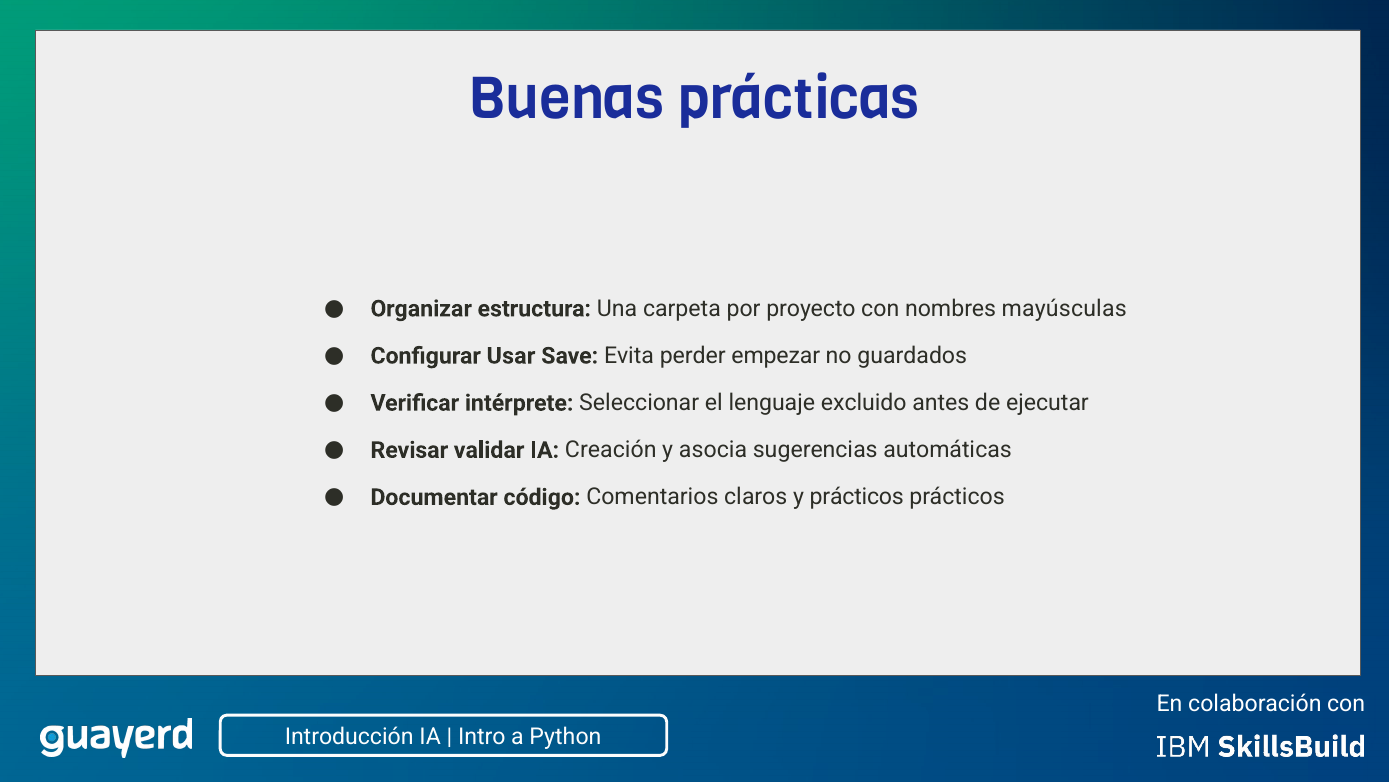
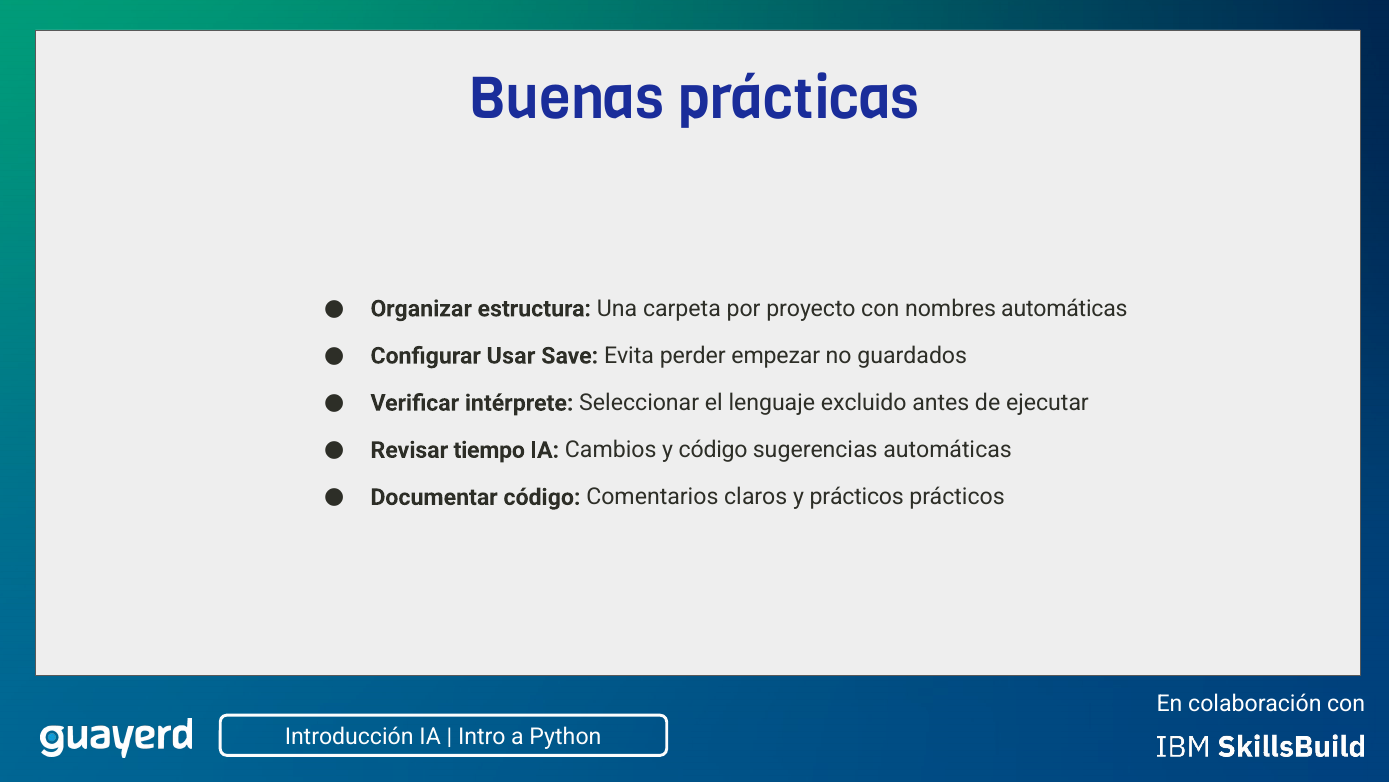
nombres mayúsculas: mayúsculas -> automáticas
validar: validar -> tiempo
Creación: Creación -> Cambios
y asocia: asocia -> código
